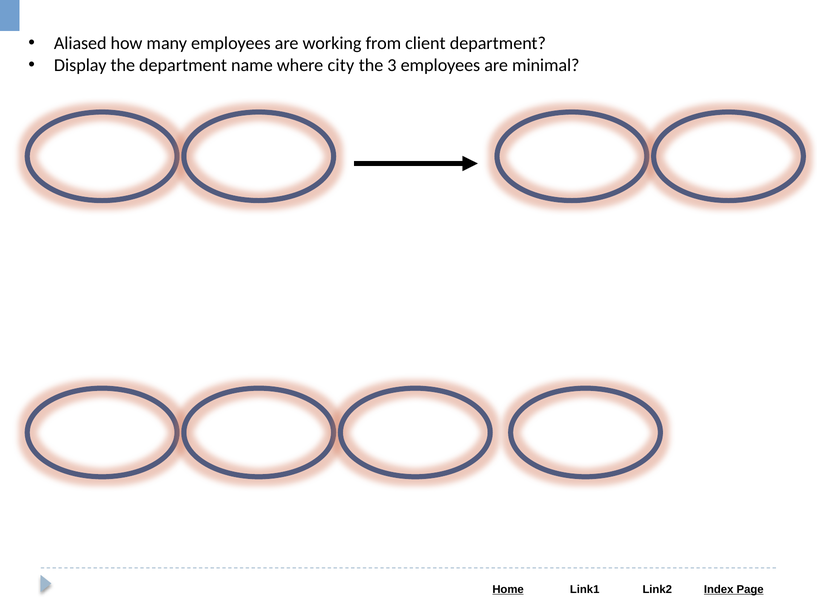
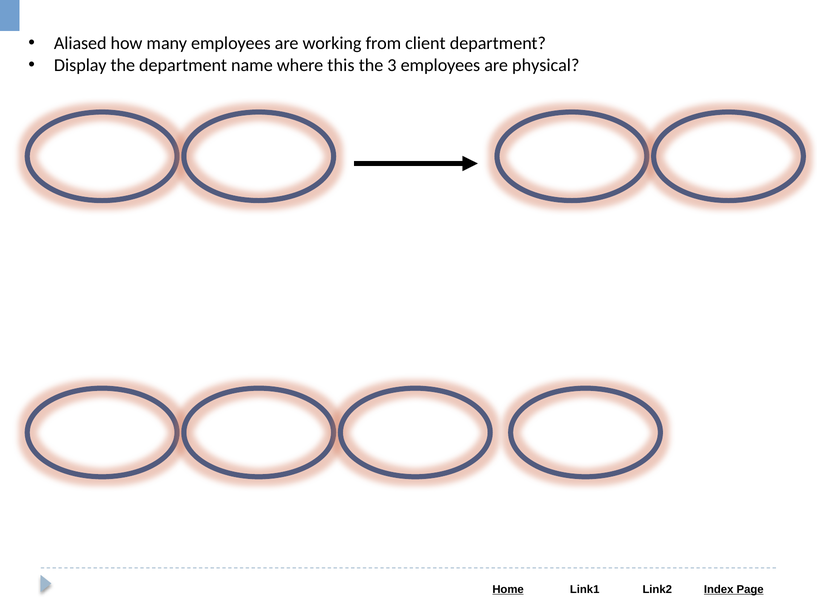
city: city -> this
minimal: minimal -> physical
